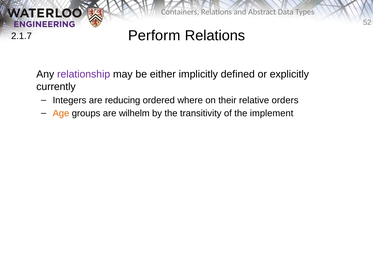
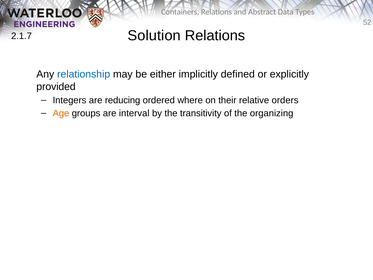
Perform: Perform -> Solution
relationship colour: purple -> blue
currently: currently -> provided
wilhelm: wilhelm -> interval
implement: implement -> organizing
